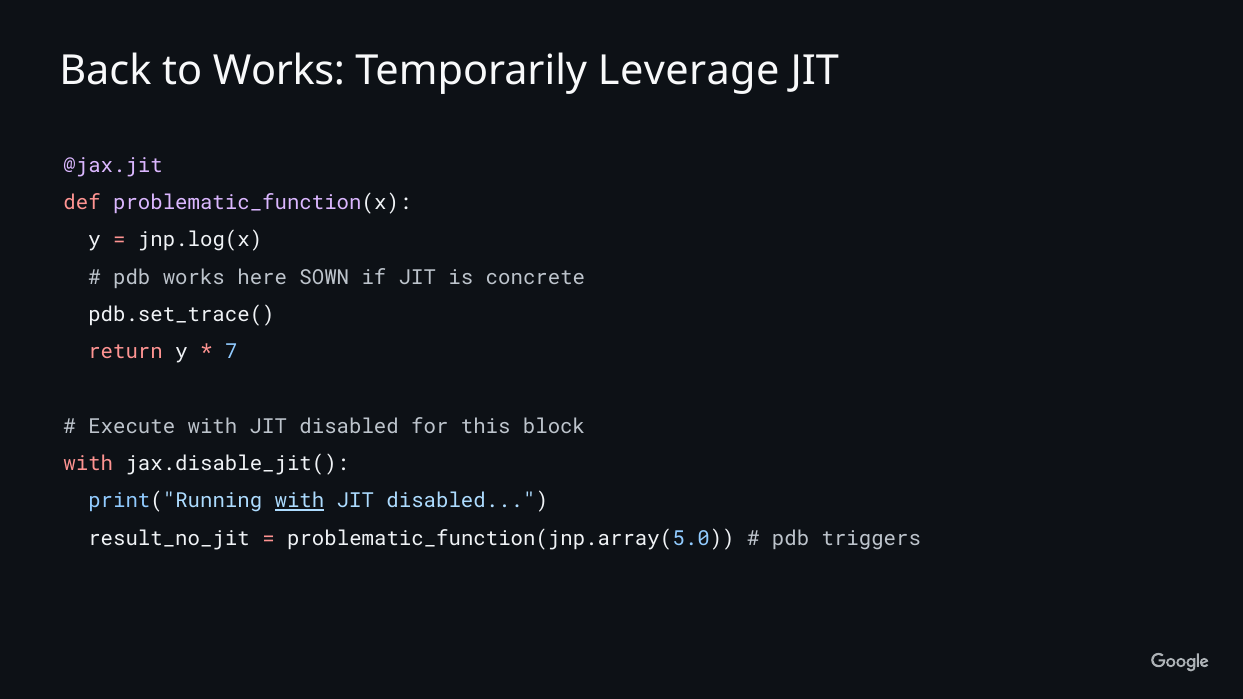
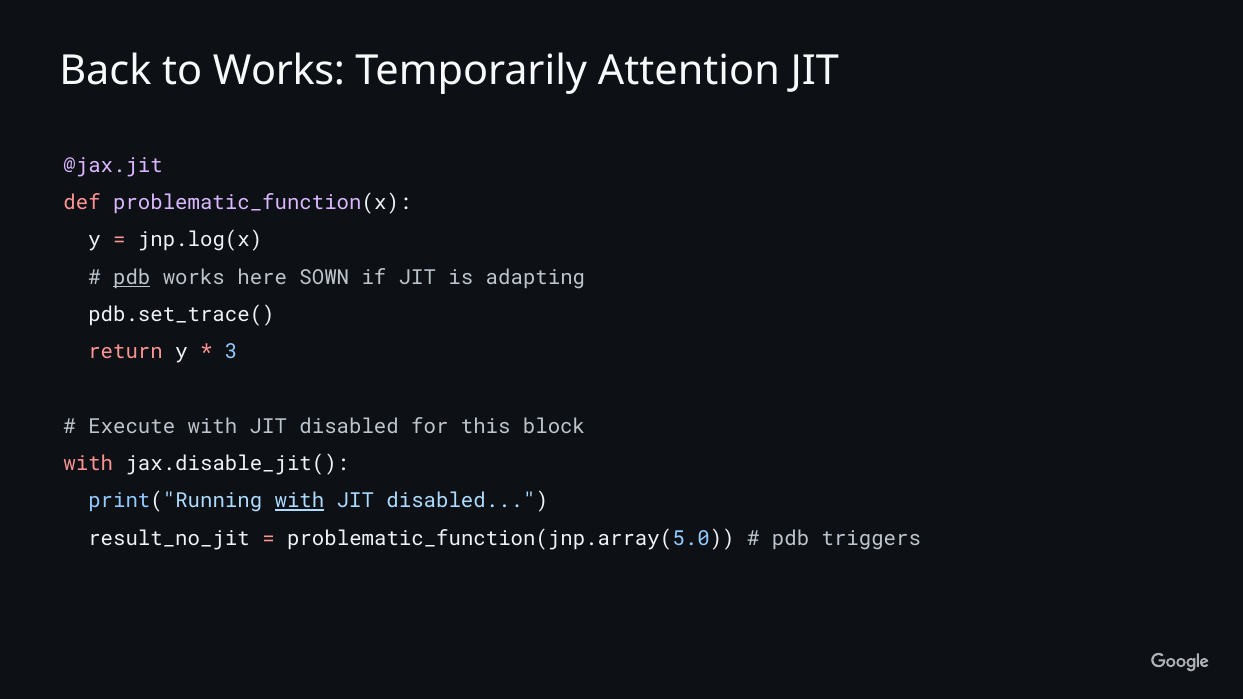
Leverage: Leverage -> Attention
pdb at (132, 277) underline: none -> present
concrete: concrete -> adapting
7: 7 -> 3
